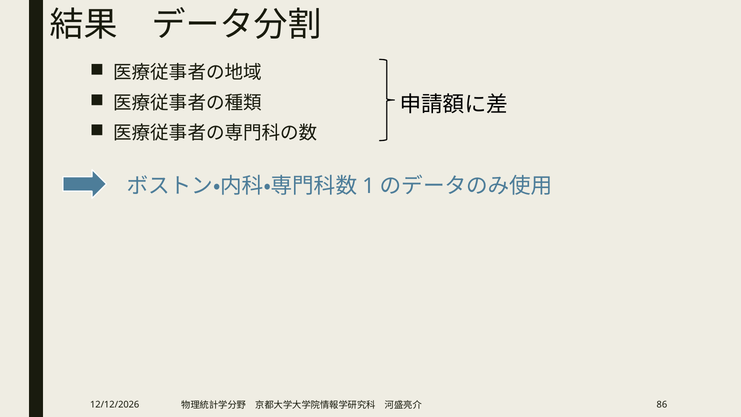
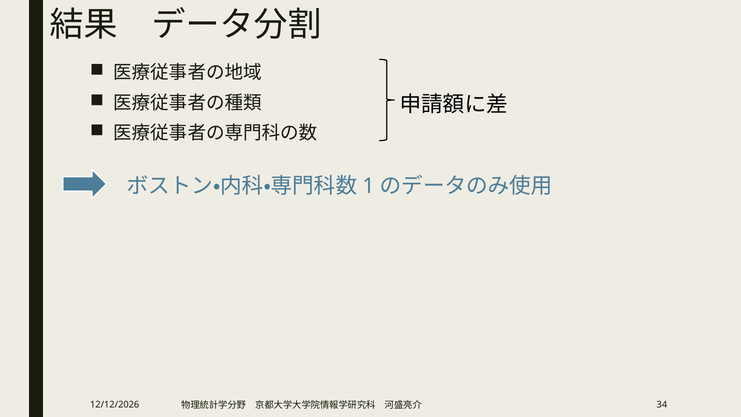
86: 86 -> 34
